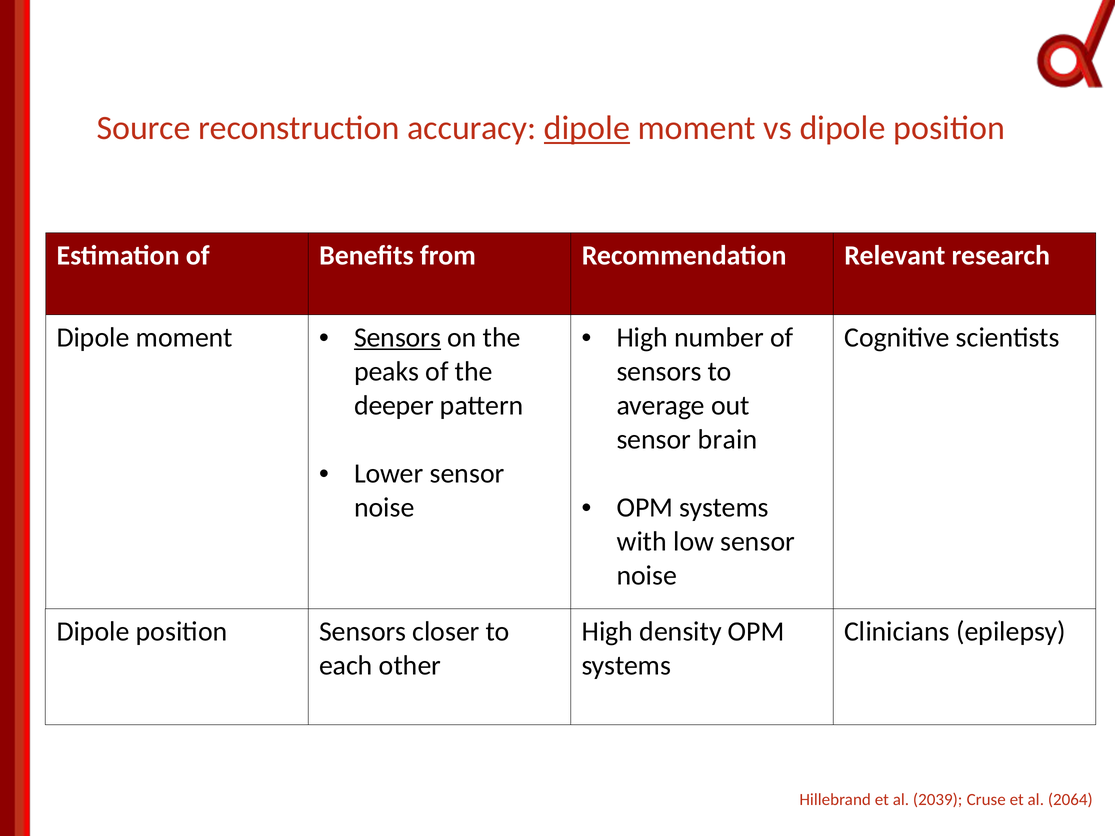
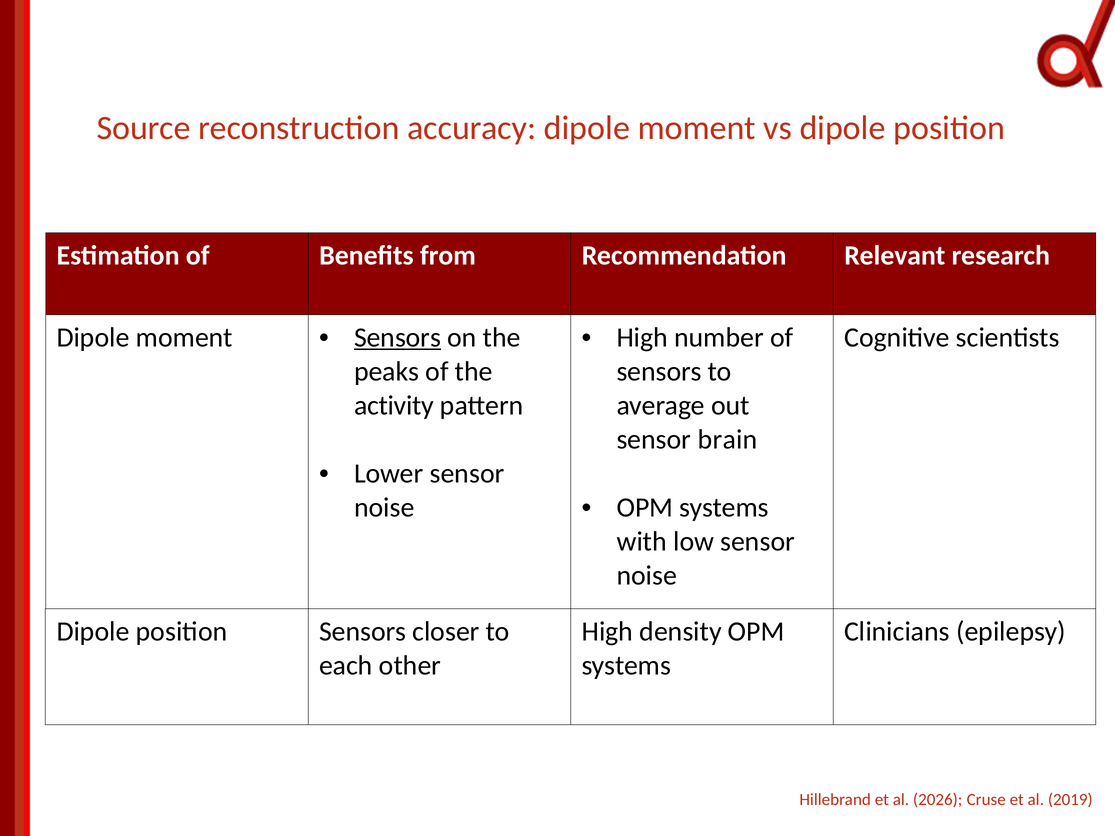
dipole at (587, 128) underline: present -> none
deeper: deeper -> activity
2039: 2039 -> 2026
2064: 2064 -> 2019
